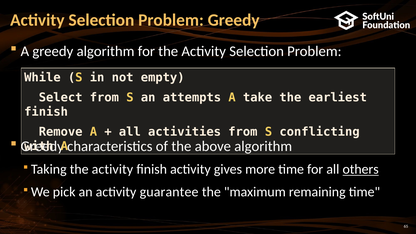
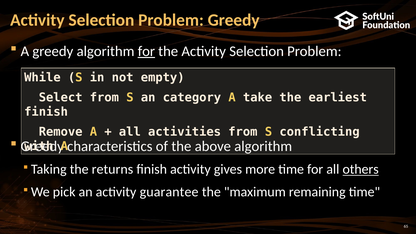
for at (146, 51) underline: none -> present
attempts: attempts -> category
Taking the activity: activity -> returns
